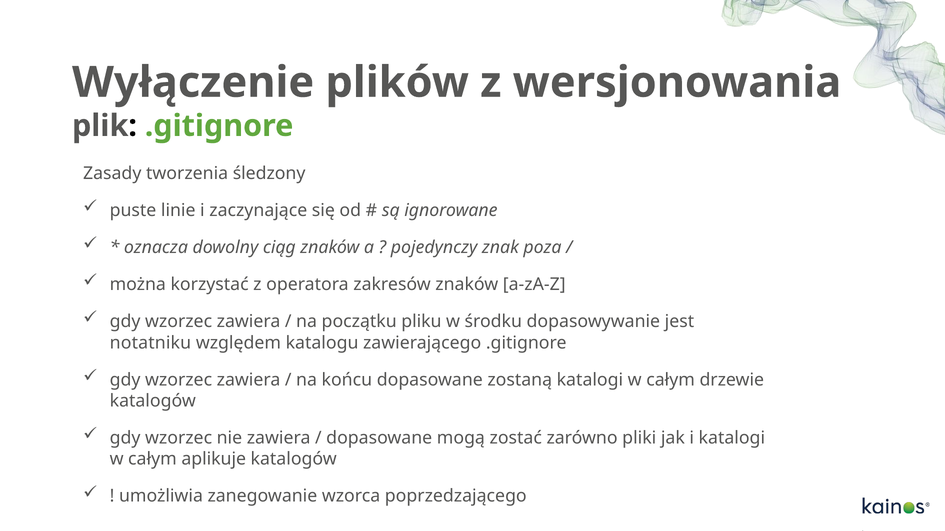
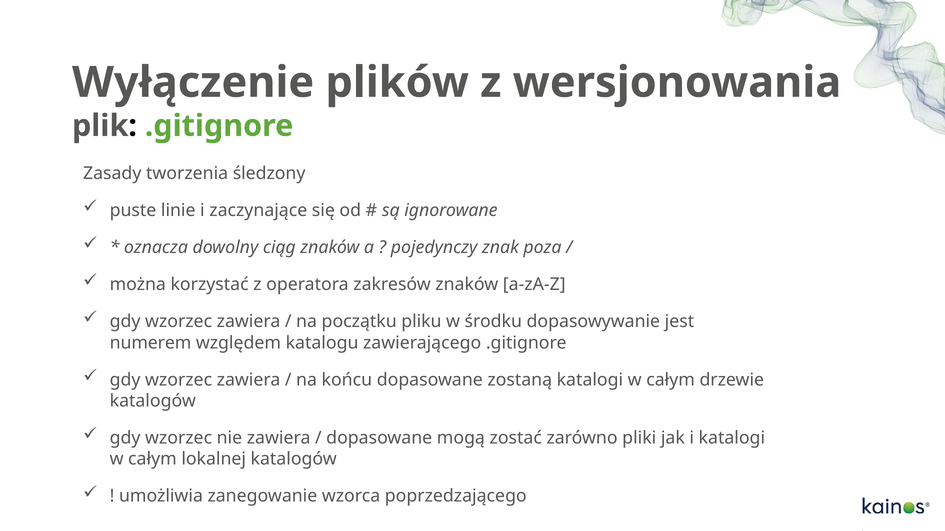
notatniku: notatniku -> numerem
aplikuje: aplikuje -> lokalnej
